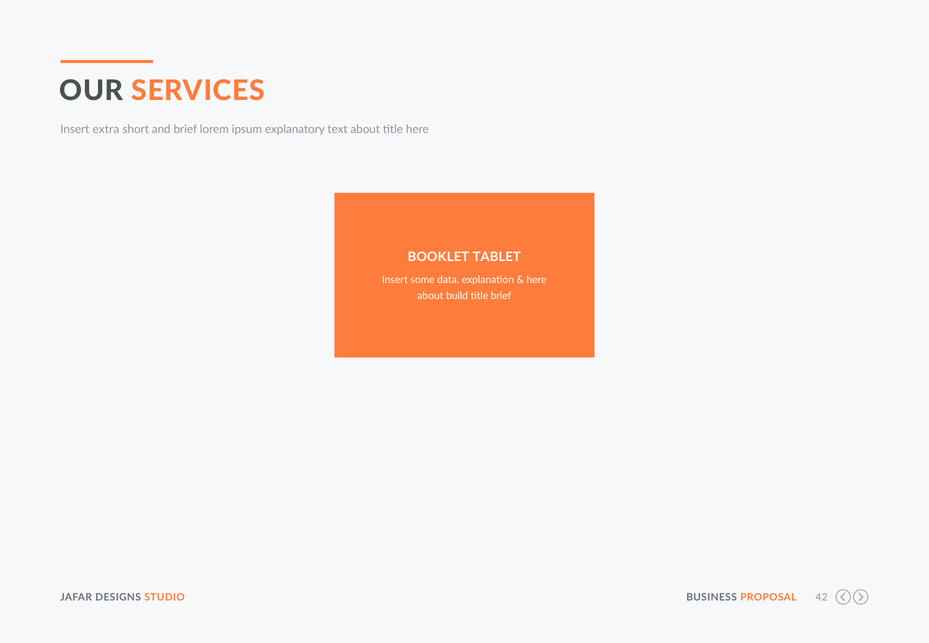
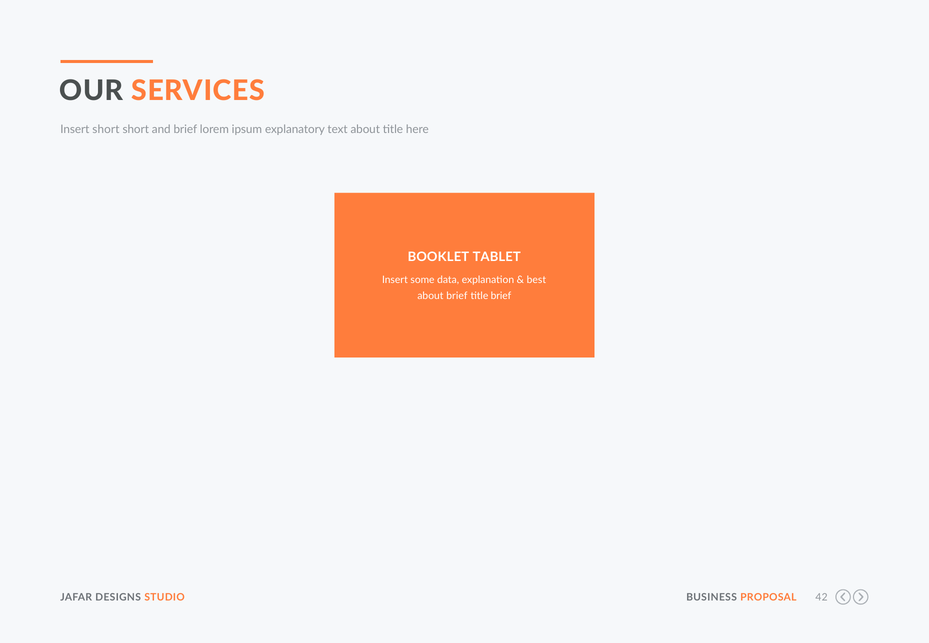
Insert extra: extra -> short
here at (536, 280): here -> best
about build: build -> brief
